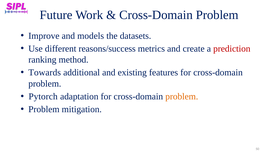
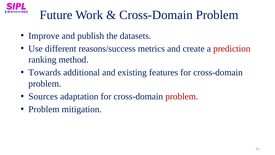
models: models -> publish
Pytorch: Pytorch -> Sources
problem at (182, 96) colour: orange -> red
